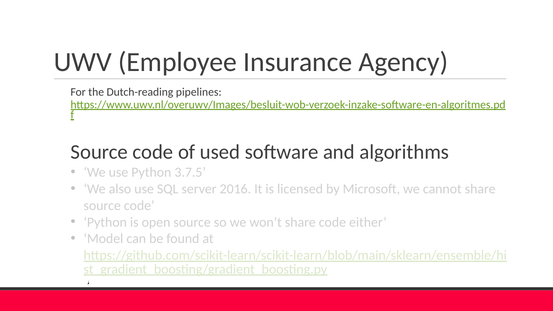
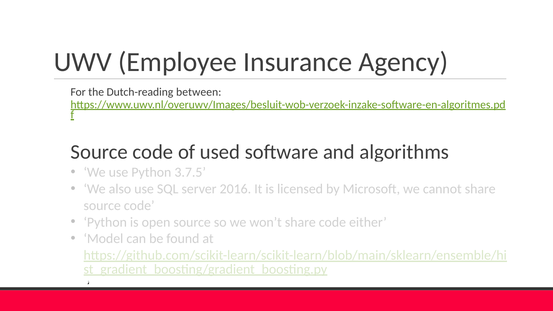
pipelines: pipelines -> between
